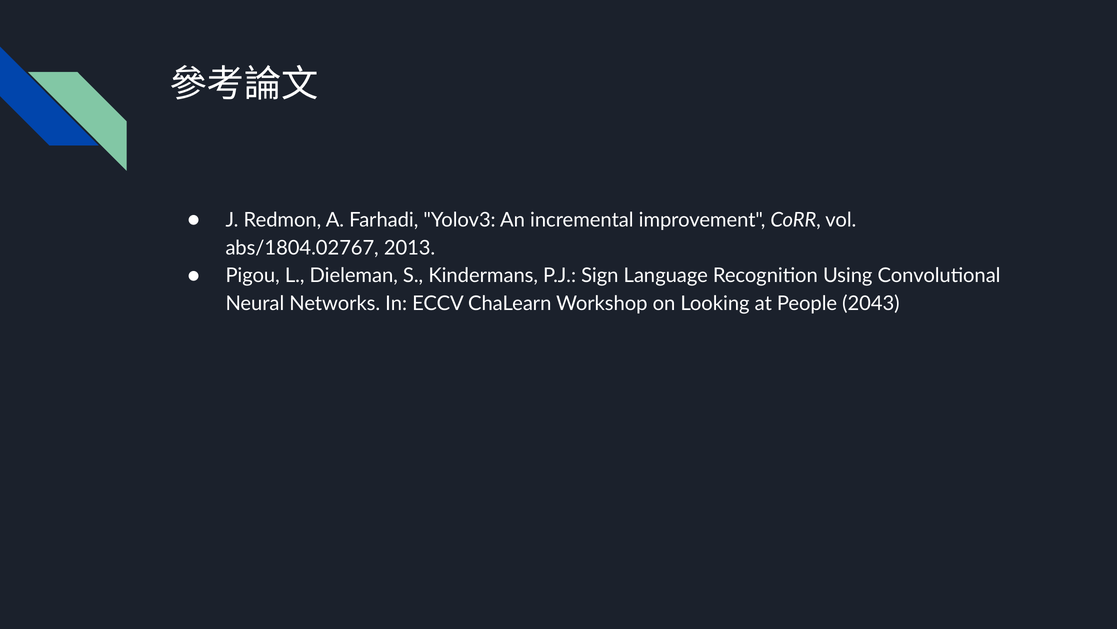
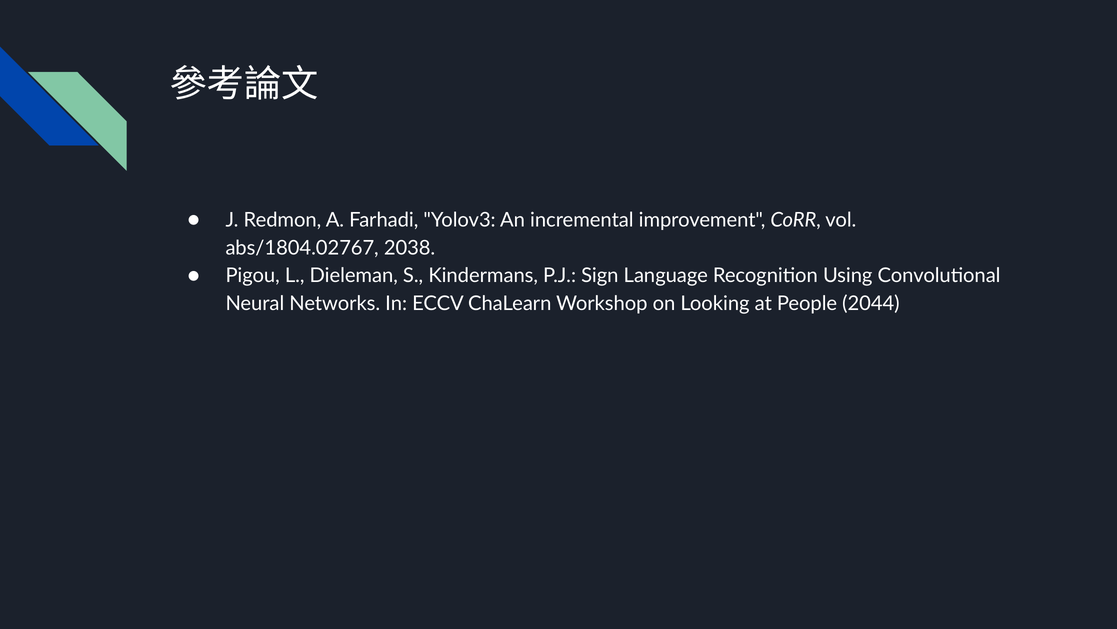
2013: 2013 -> 2038
2043: 2043 -> 2044
